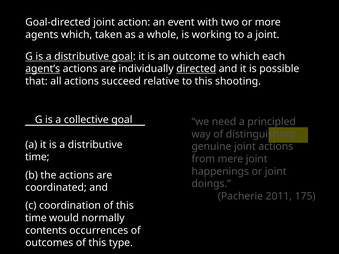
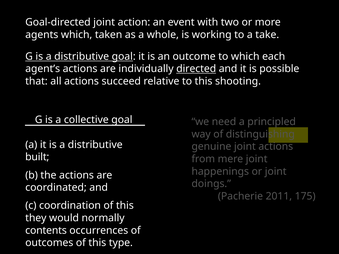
a joint: joint -> take
agent’s underline: present -> none
time at (37, 157): time -> built
time at (36, 218): time -> they
